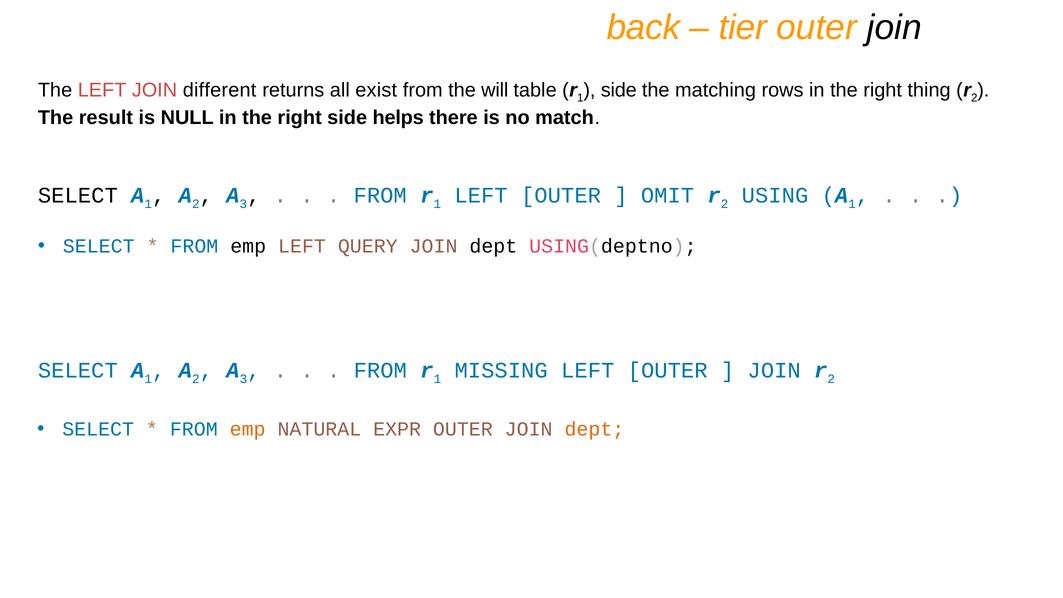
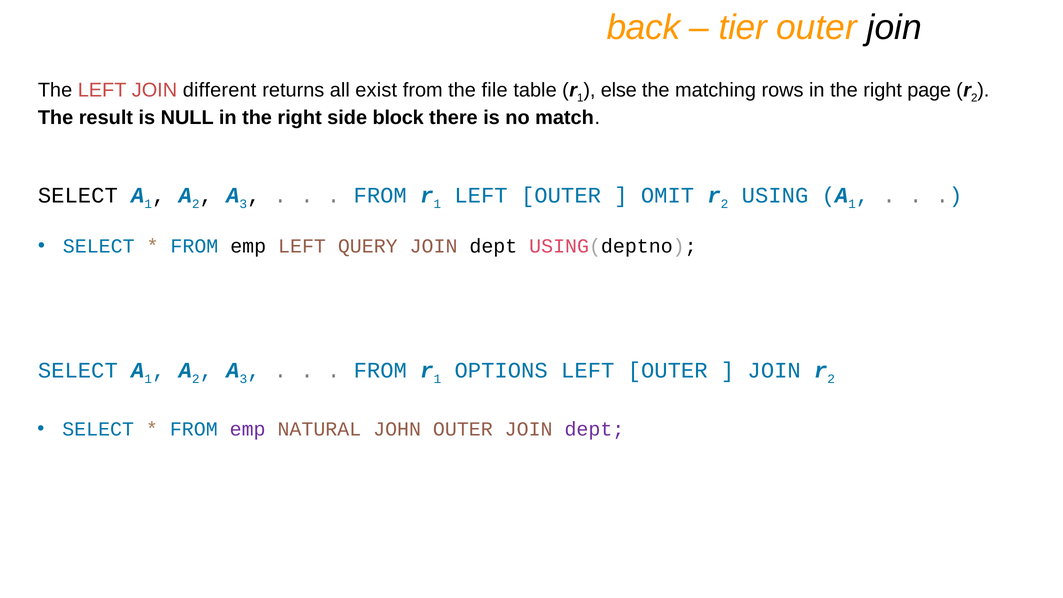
will: will -> file
side at (619, 90): side -> else
thing: thing -> page
helps: helps -> block
MISSING: MISSING -> OPTIONS
emp at (248, 429) colour: orange -> purple
EXPR: EXPR -> JOHN
dept at (594, 429) colour: orange -> purple
